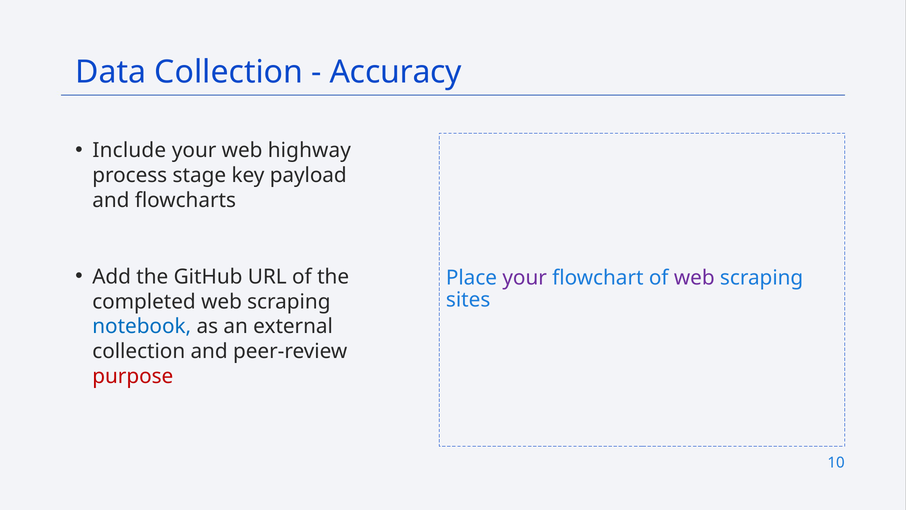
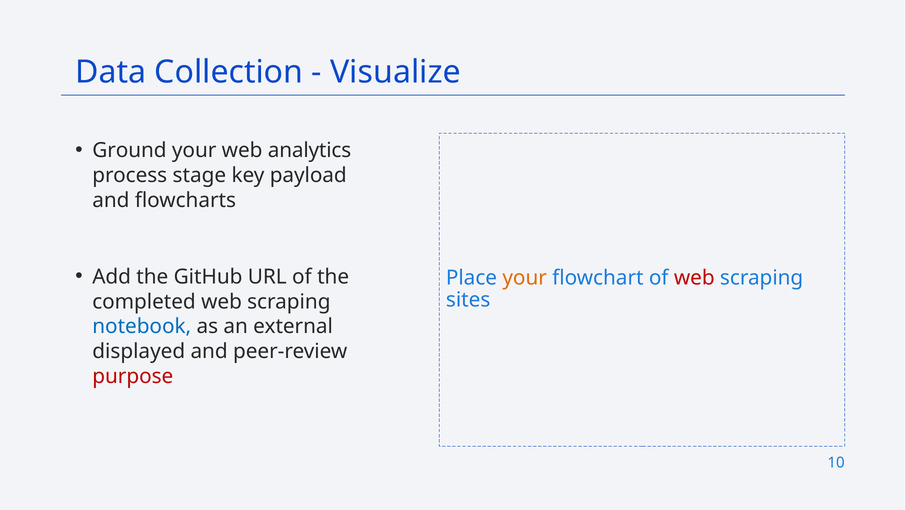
Accuracy: Accuracy -> Visualize
Include: Include -> Ground
highway: highway -> analytics
your at (525, 277) colour: purple -> orange
web at (694, 277) colour: purple -> red
collection at (139, 351): collection -> displayed
